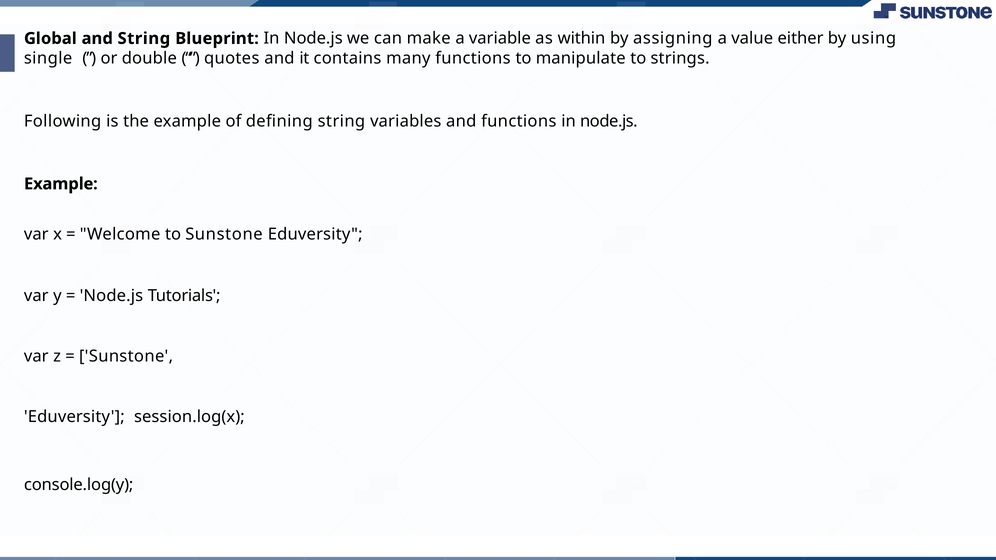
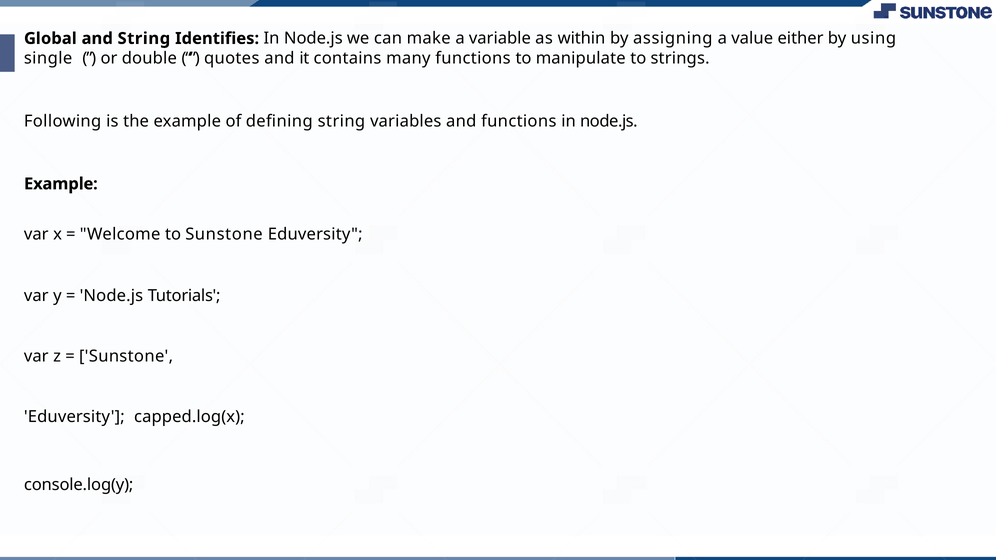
Blueprint: Blueprint -> Identiﬁes
session.log(x: session.log(x -> capped.log(x
